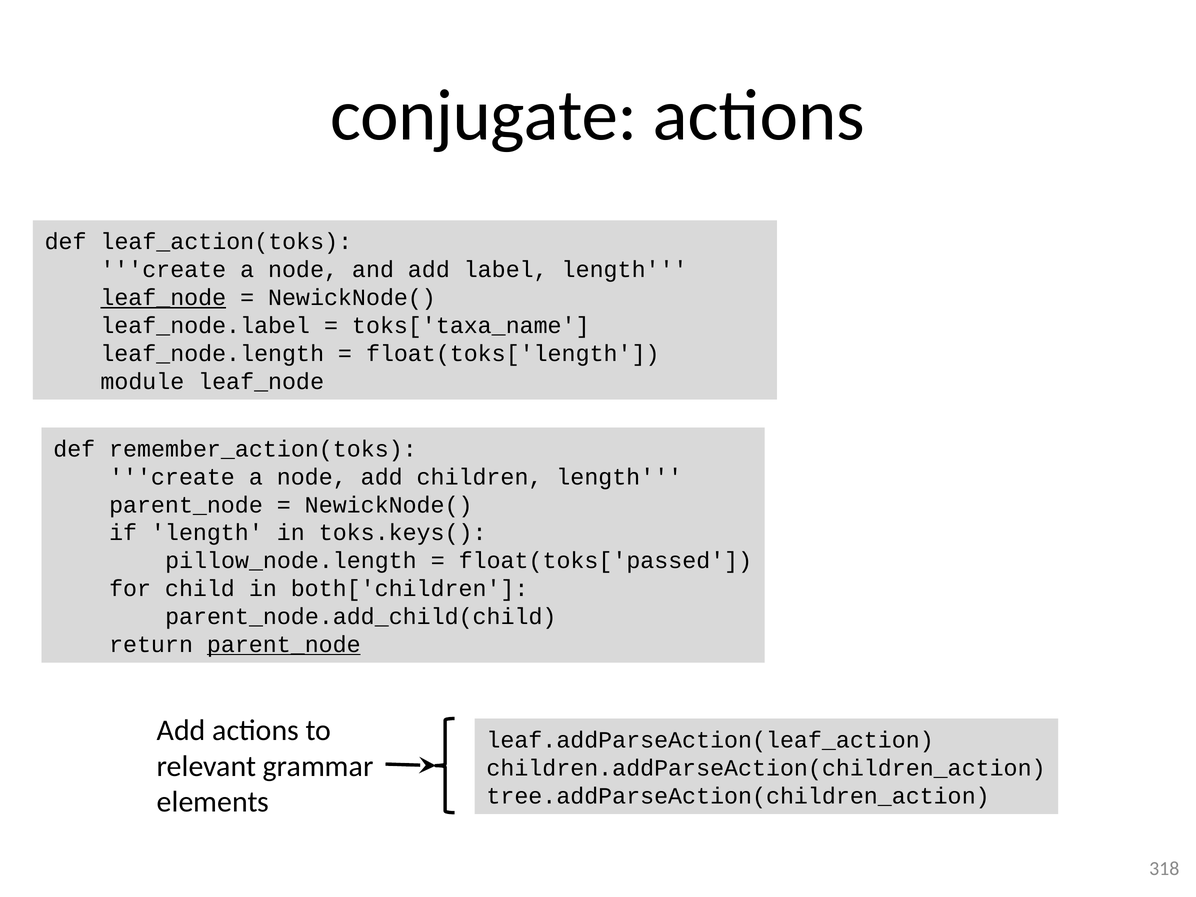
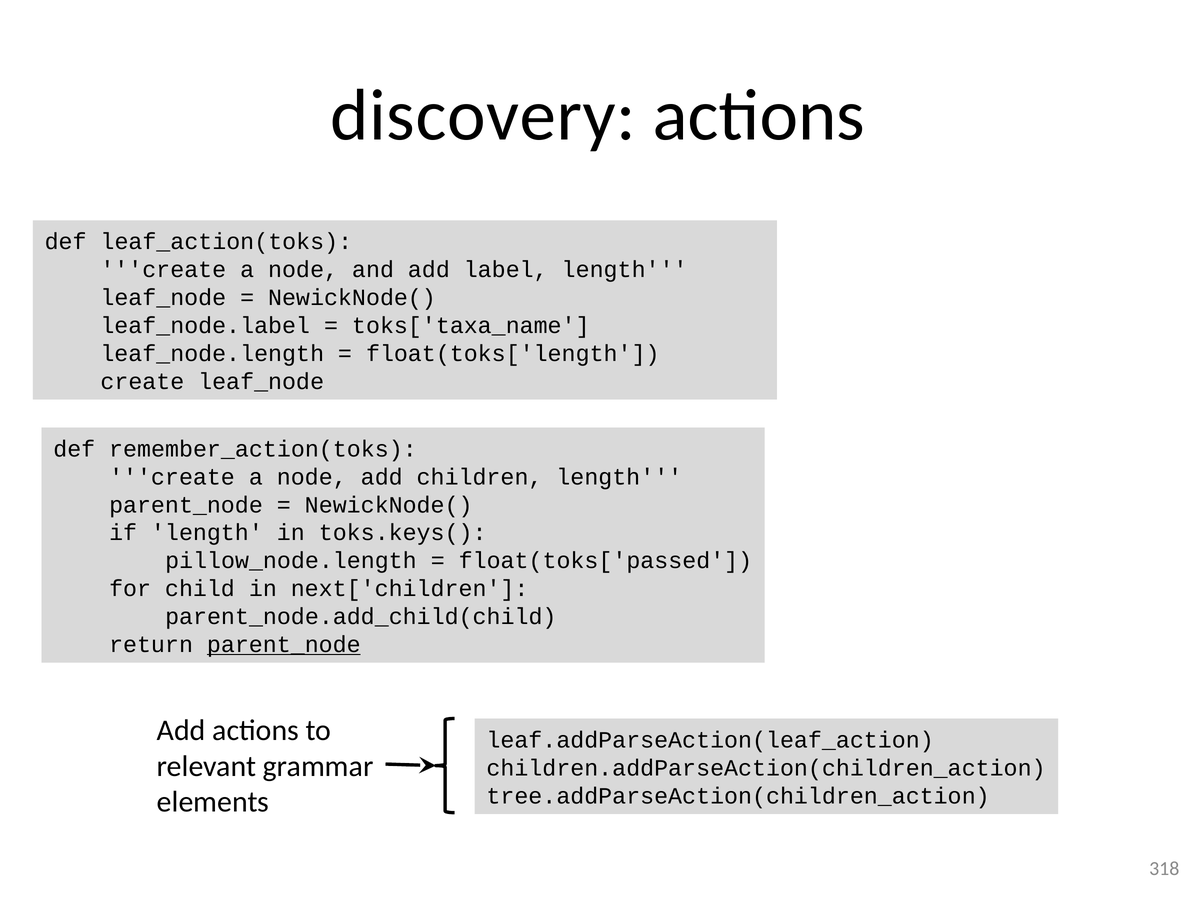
conjugate: conjugate -> discovery
leaf_node at (163, 298) underline: present -> none
module at (142, 381): module -> create
both['children: both['children -> next['children
